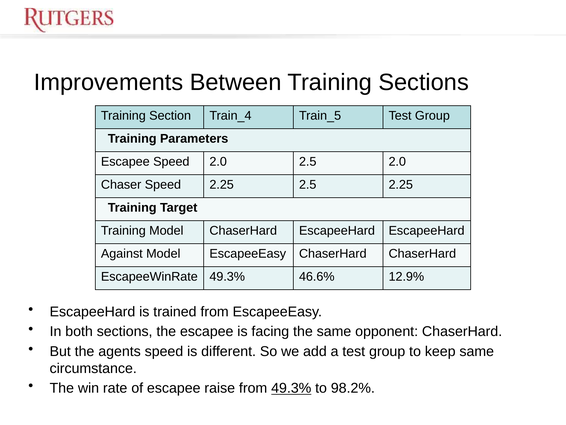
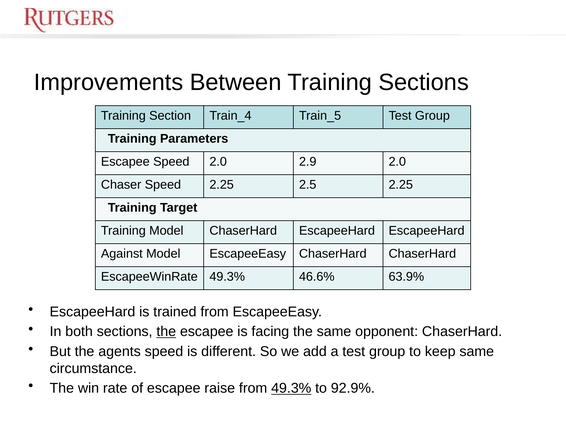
2.0 2.5: 2.5 -> 2.9
12.9%: 12.9% -> 63.9%
the at (166, 331) underline: none -> present
98.2%: 98.2% -> 92.9%
